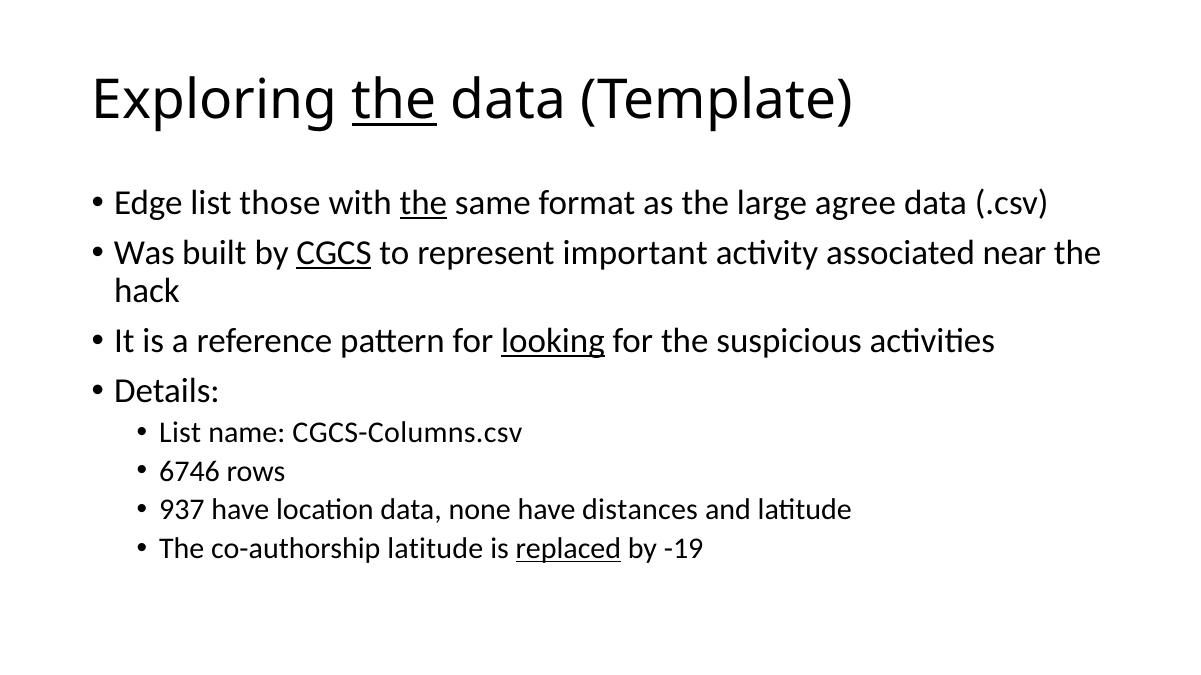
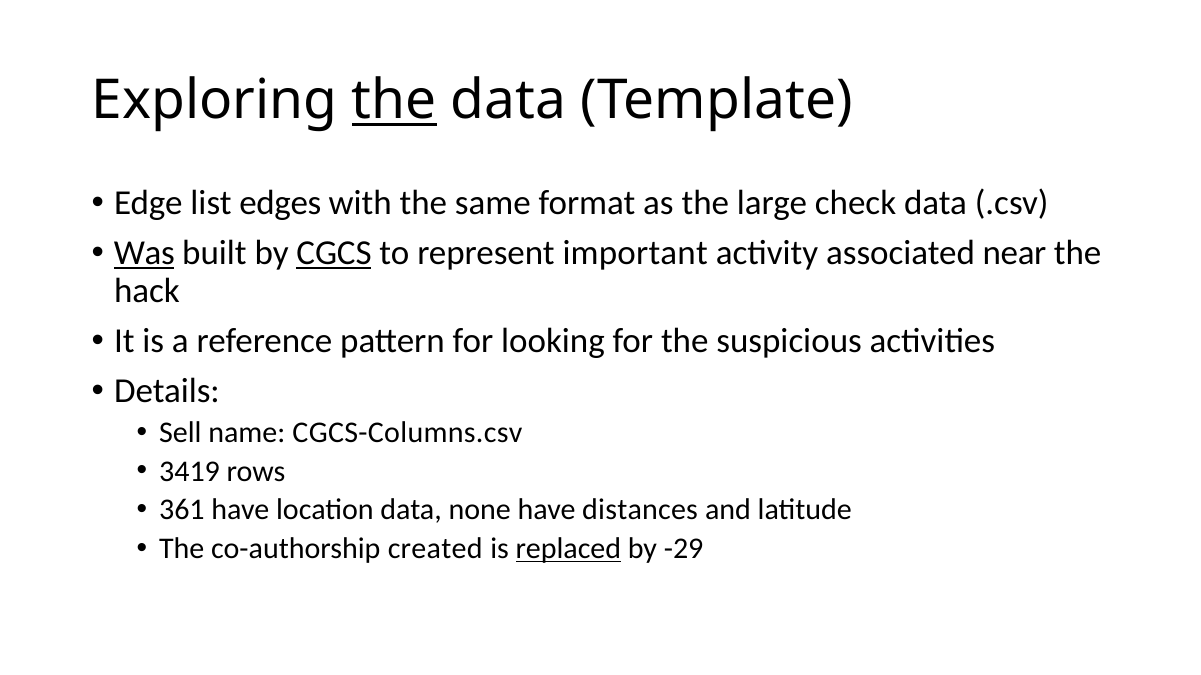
those: those -> edges
the at (423, 203) underline: present -> none
agree: agree -> check
Was underline: none -> present
looking underline: present -> none
List at (180, 433): List -> Sell
6746: 6746 -> 3419
937: 937 -> 361
co-authorship latitude: latitude -> created
-19: -19 -> -29
